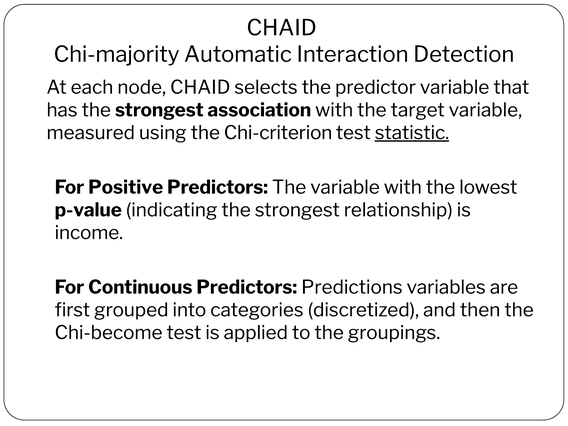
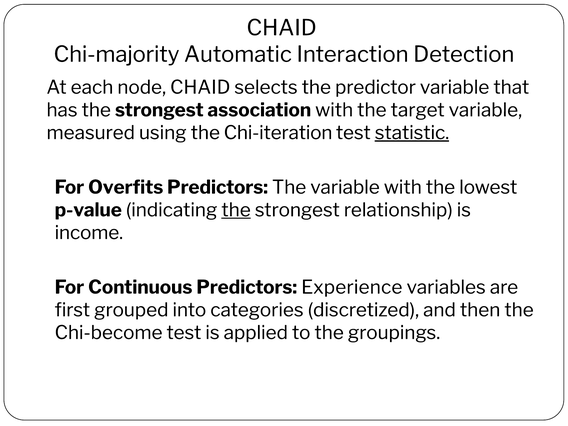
Chi-criterion: Chi-criterion -> Chi-iteration
Positive: Positive -> Overfits
the at (236, 210) underline: none -> present
Predictions: Predictions -> Experience
